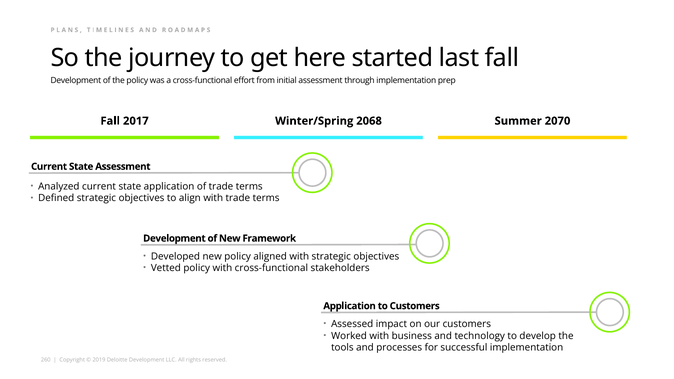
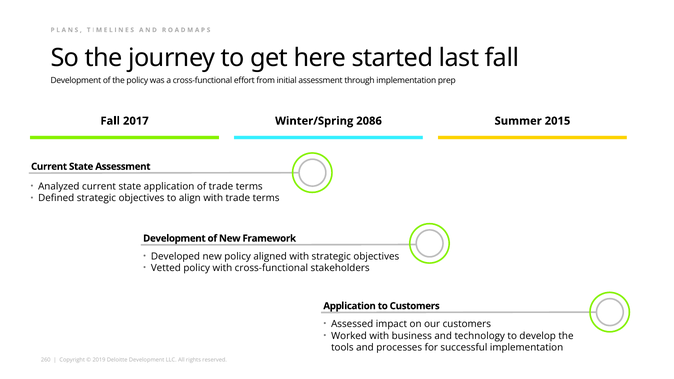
2068: 2068 -> 2086
2070: 2070 -> 2015
